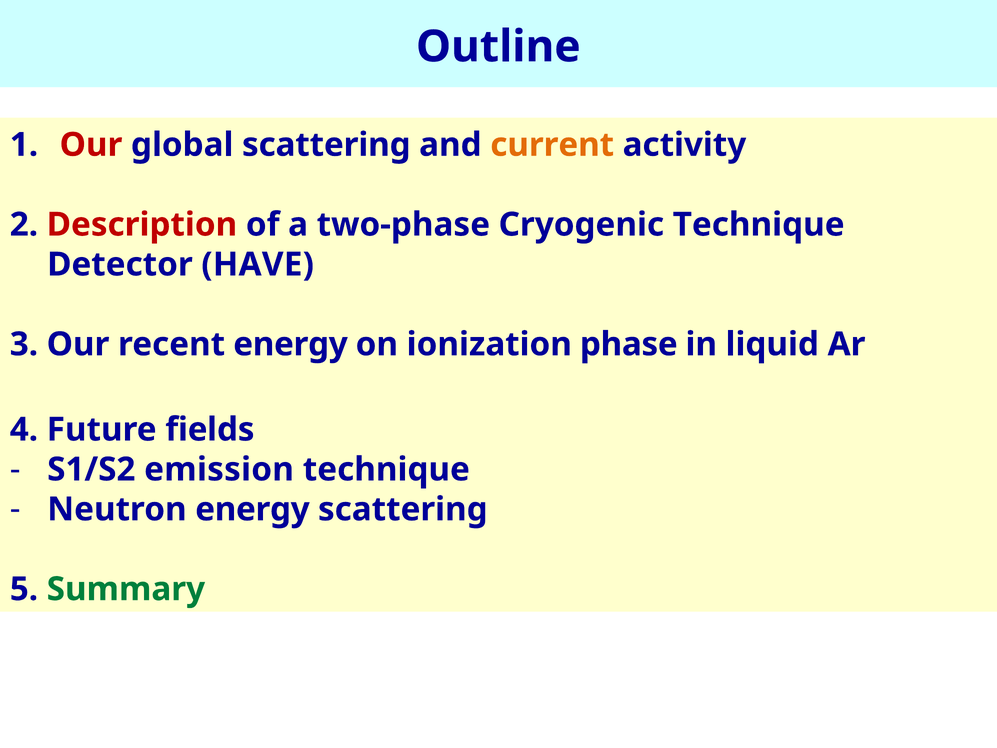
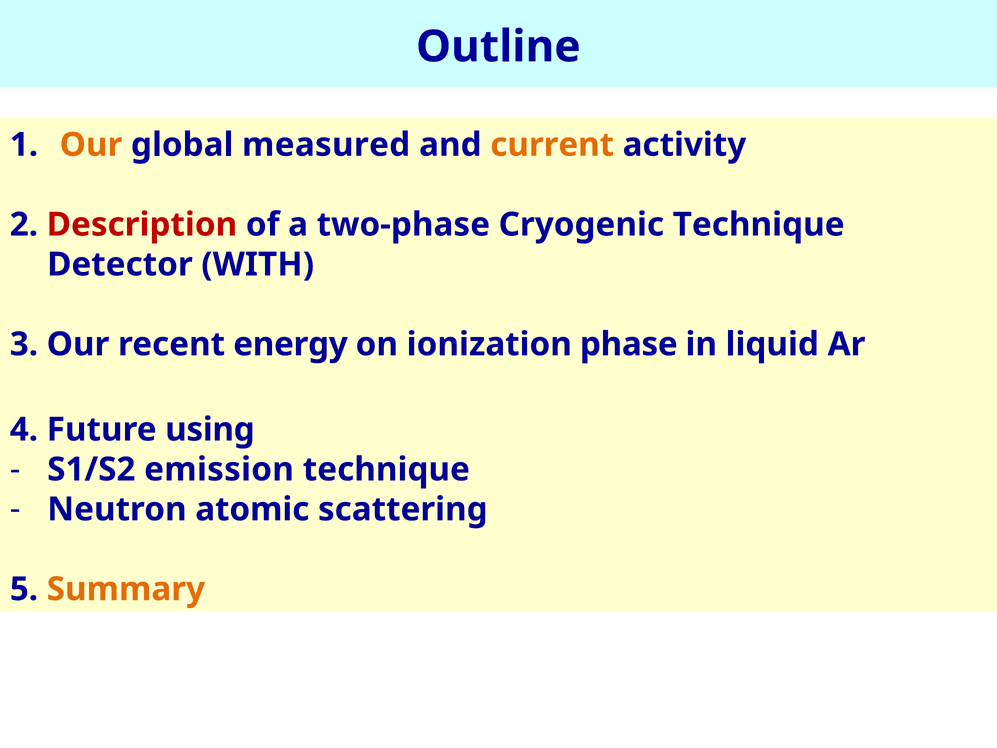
Our at (91, 145) colour: red -> orange
global scattering: scattering -> measured
HAVE: HAVE -> WITH
fields: fields -> using
Neutron energy: energy -> atomic
Summary colour: green -> orange
